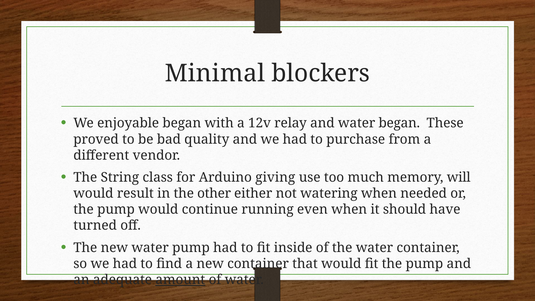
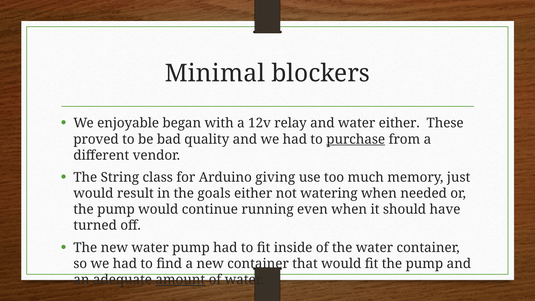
water began: began -> either
purchase underline: none -> present
will: will -> just
other: other -> goals
